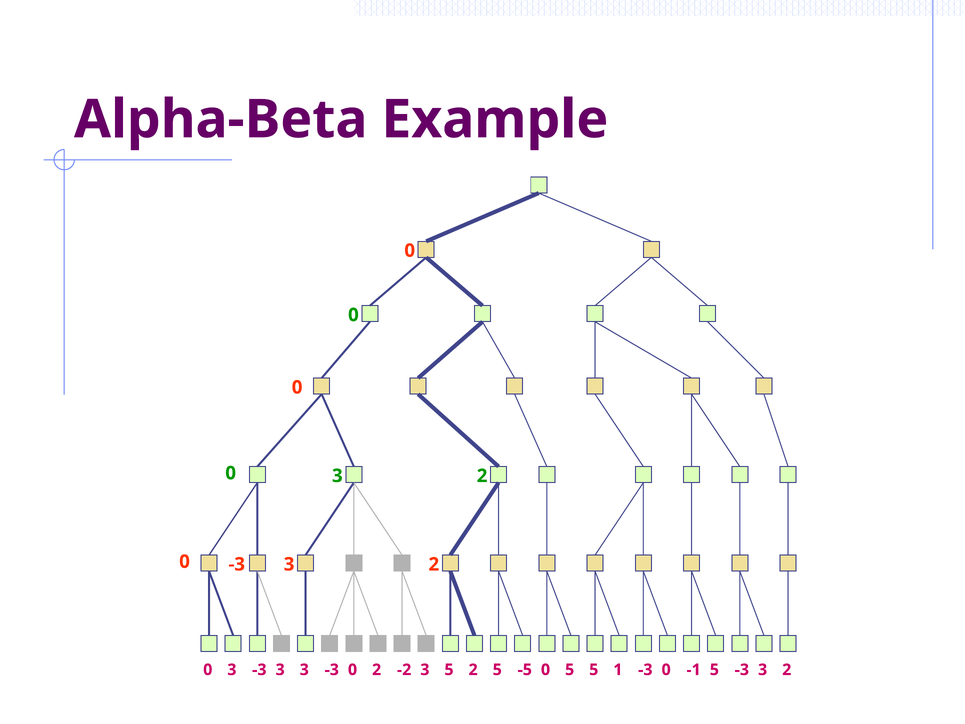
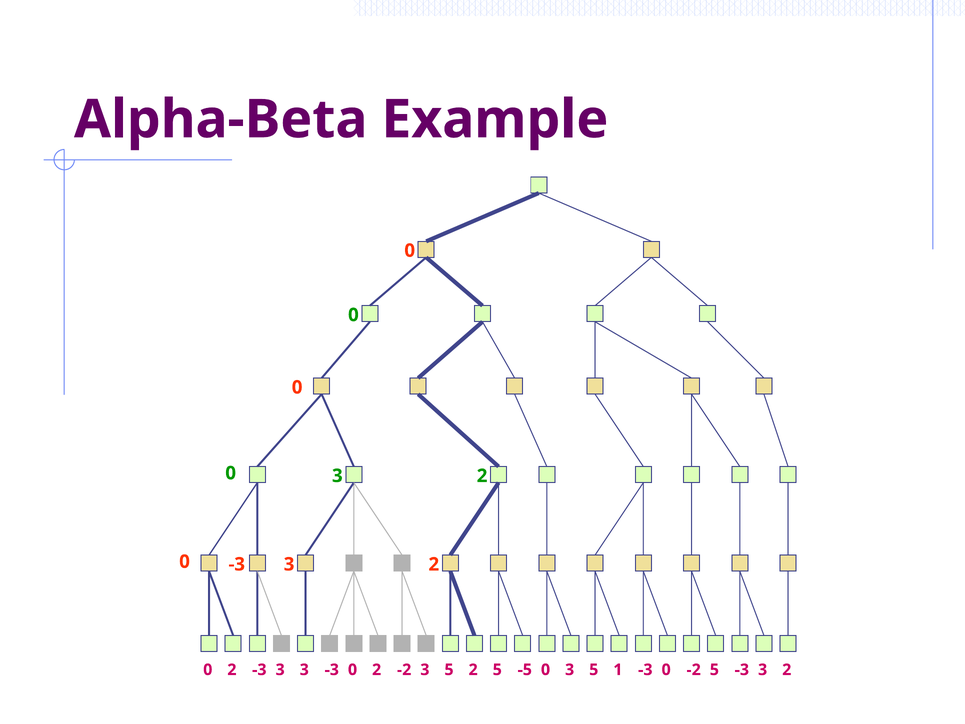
3 at (232, 670): 3 -> 2
5 at (570, 670): 5 -> 3
3 -1: -1 -> -2
